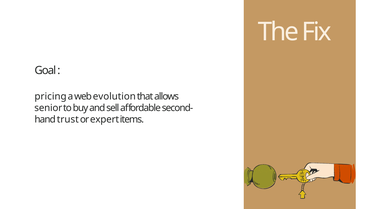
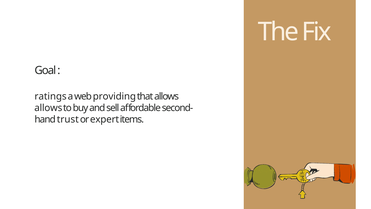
pricing: pricing -> ratings
evolution: evolution -> providing
senior at (48, 108): senior -> allows
